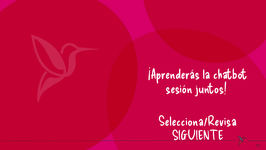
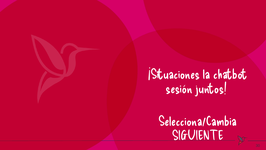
¡Aprenderás: ¡Aprenderás -> ¡Situaciones
Selecciona/Revisa: Selecciona/Revisa -> Selecciona/Cambia
